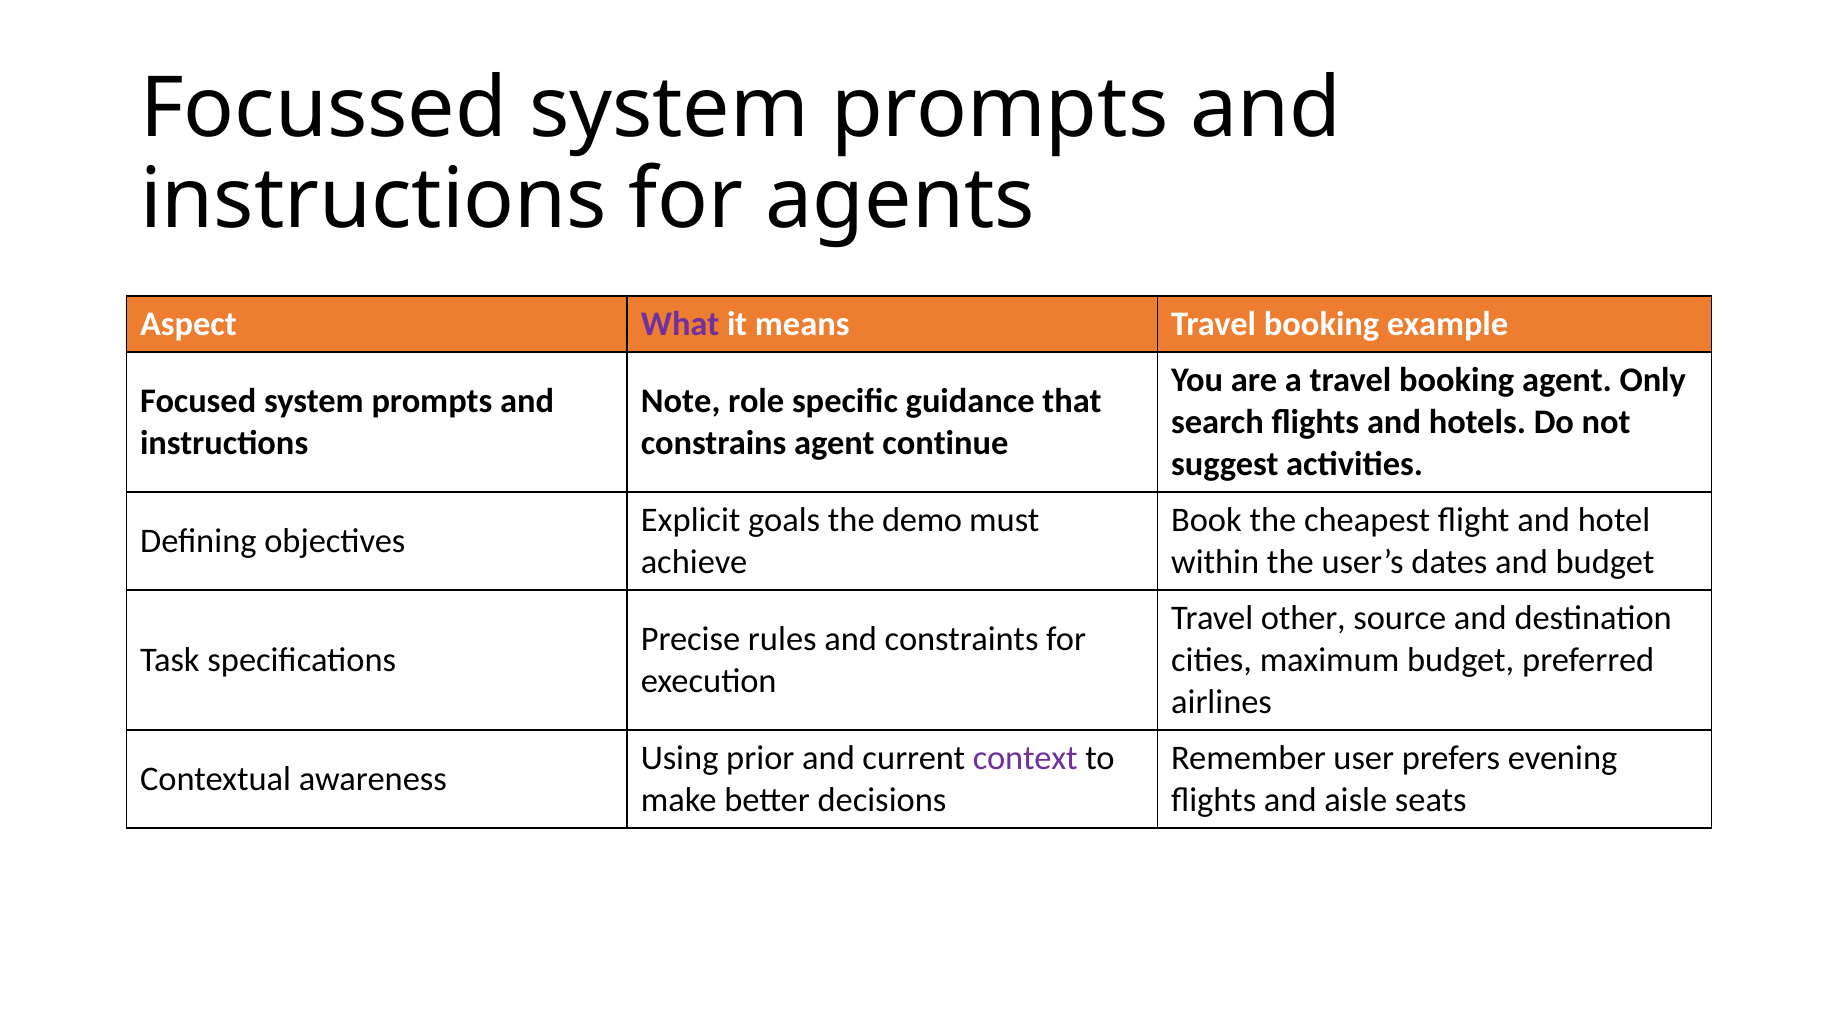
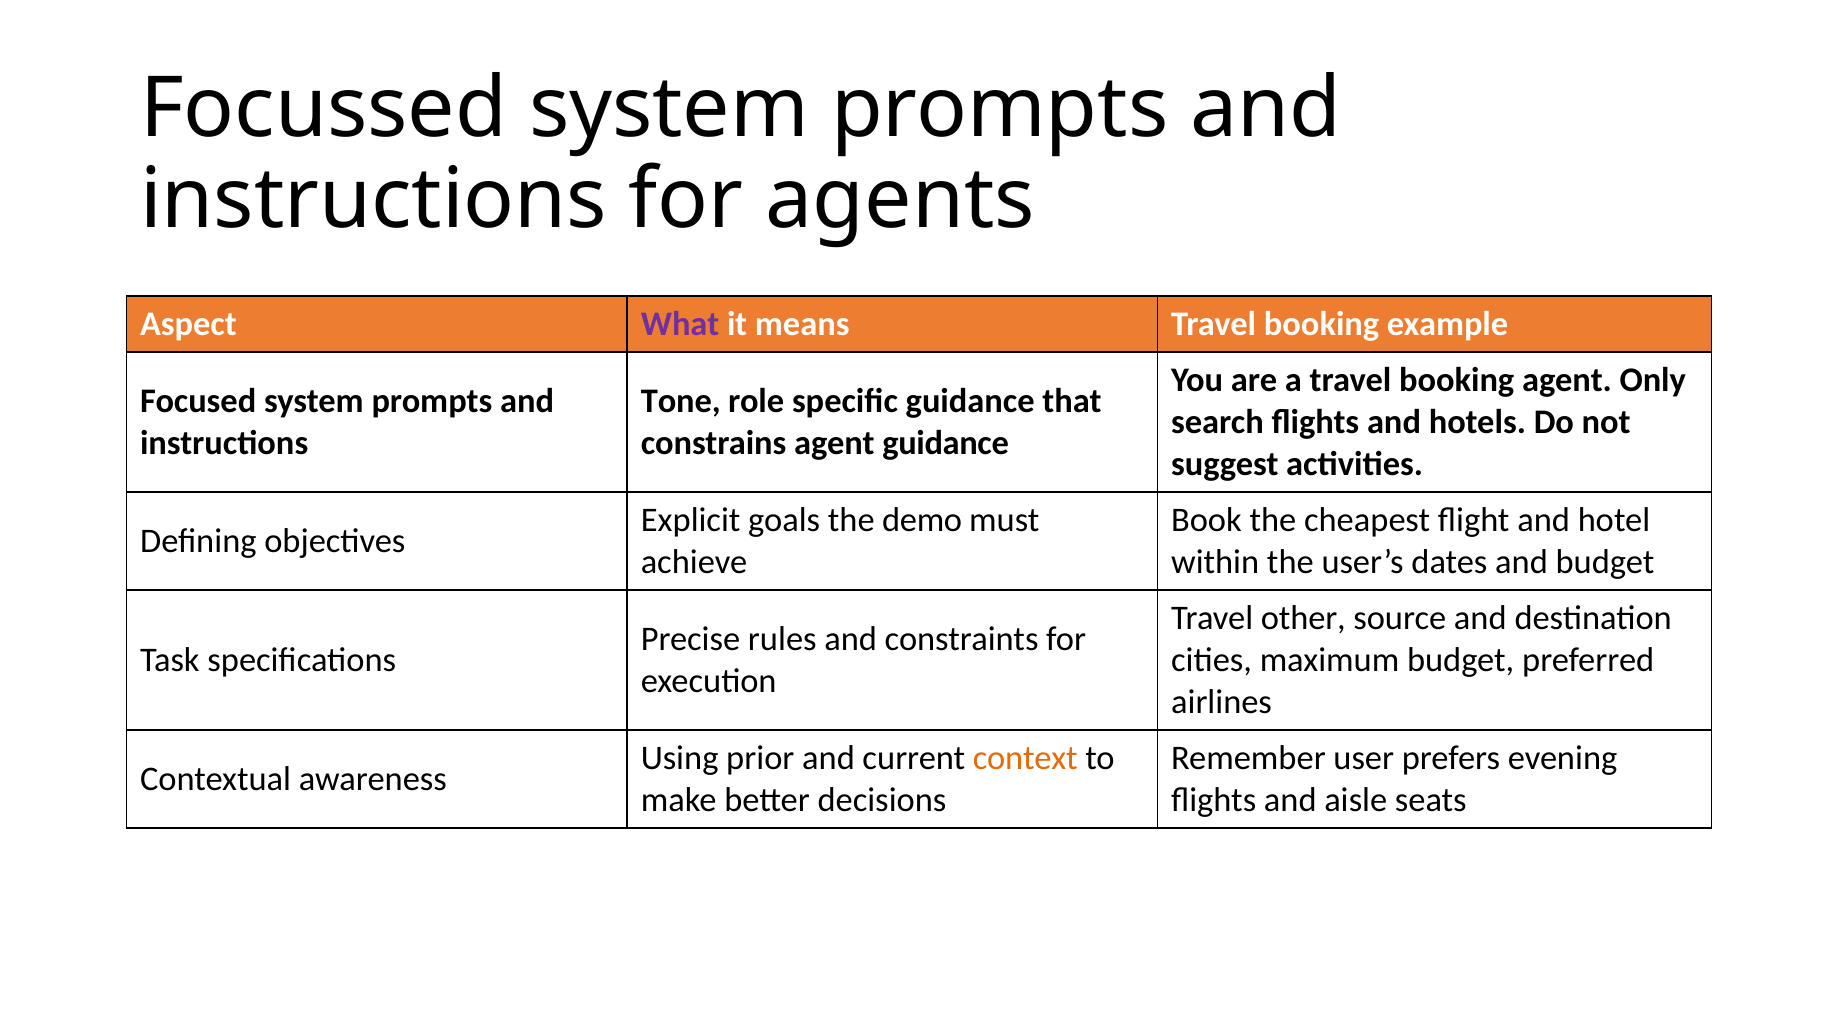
Note: Note -> Tone
agent continue: continue -> guidance
context colour: purple -> orange
